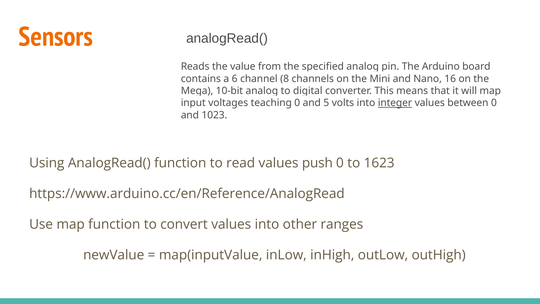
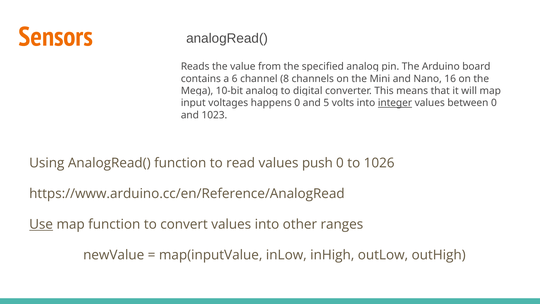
teaching: teaching -> happens
1623: 1623 -> 1026
Use underline: none -> present
